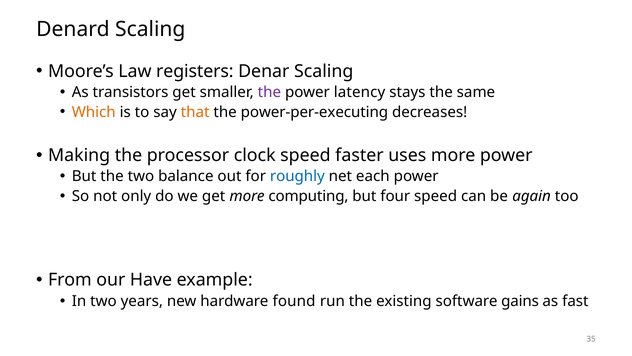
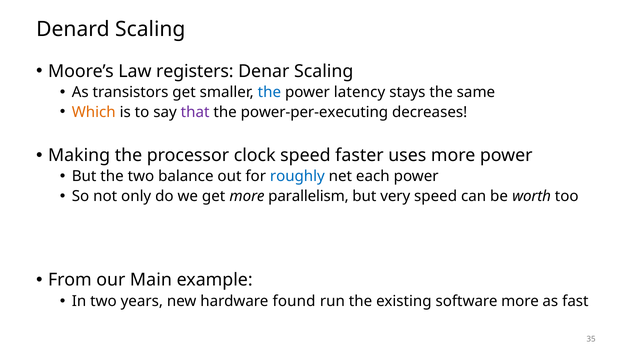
the at (269, 92) colour: purple -> blue
that colour: orange -> purple
computing: computing -> parallelism
four: four -> very
again: again -> worth
Have: Have -> Main
software gains: gains -> more
